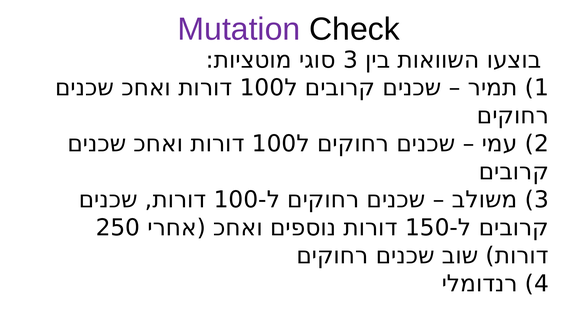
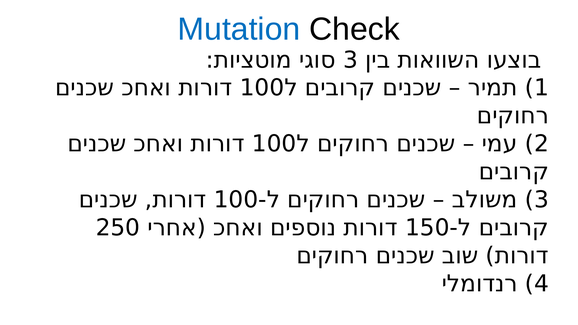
Mutation colour: purple -> blue
